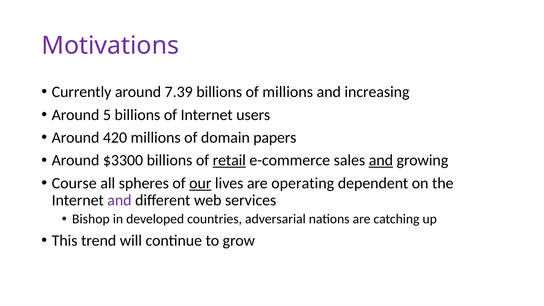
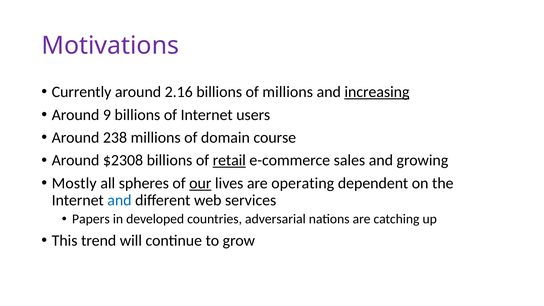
7.39: 7.39 -> 2.16
increasing underline: none -> present
5: 5 -> 9
420: 420 -> 238
papers: papers -> course
$3300: $3300 -> $2308
and at (381, 160) underline: present -> none
Course: Course -> Mostly
and at (119, 200) colour: purple -> blue
Bishop: Bishop -> Papers
